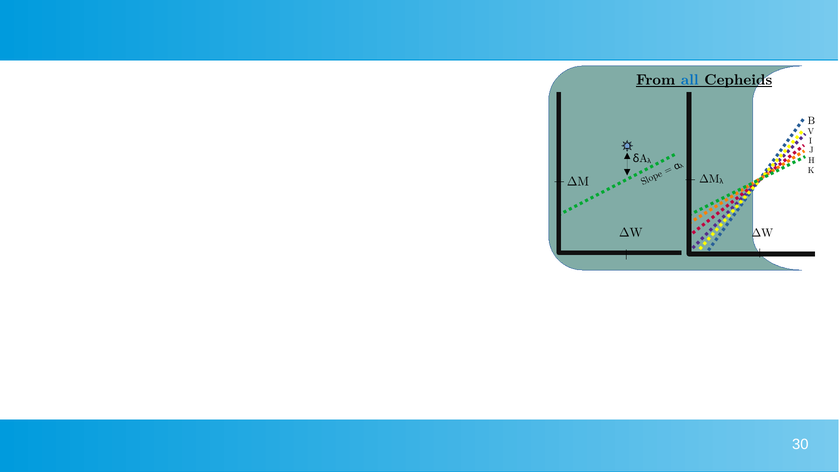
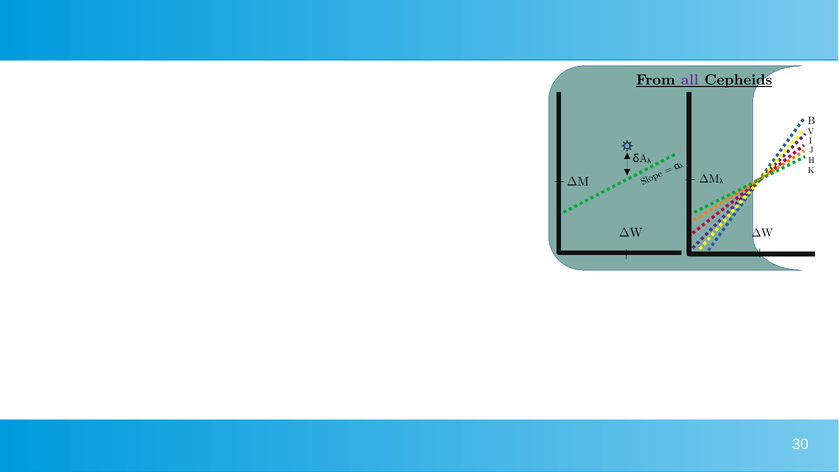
all colour: blue -> purple
